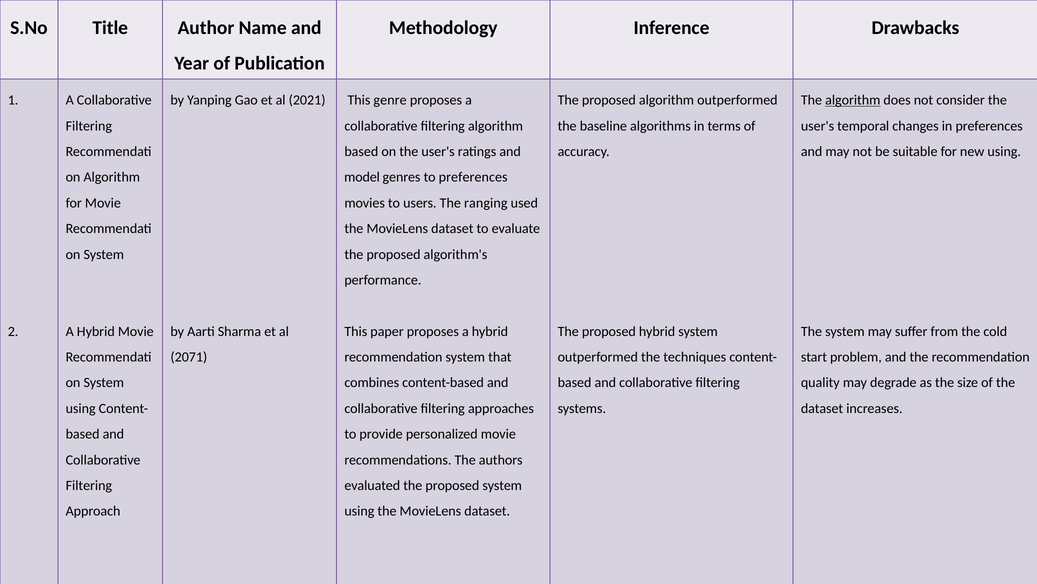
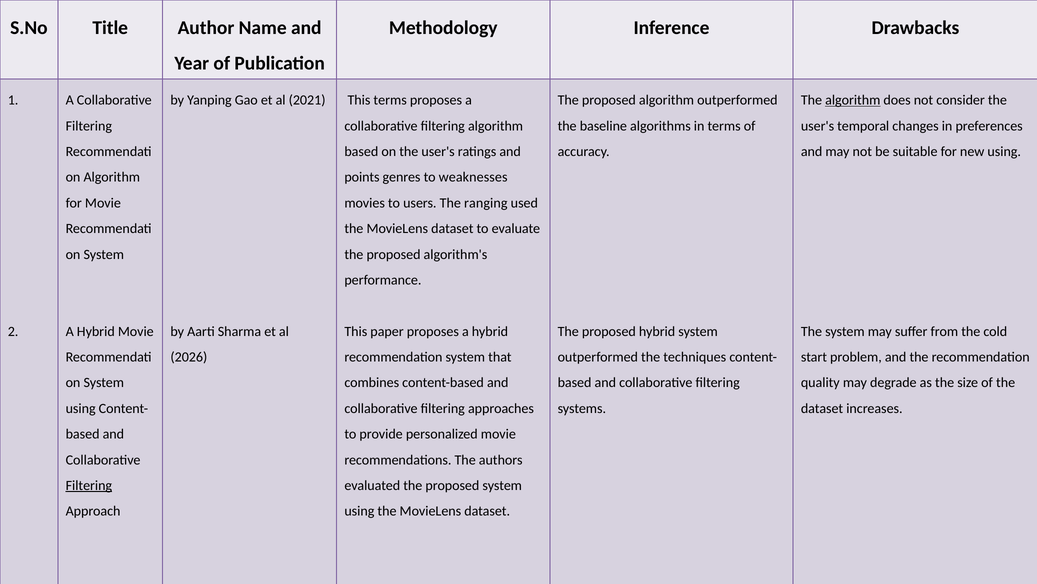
This genre: genre -> terms
model: model -> points
to preferences: preferences -> weaknesses
2071: 2071 -> 2026
Filtering at (89, 485) underline: none -> present
